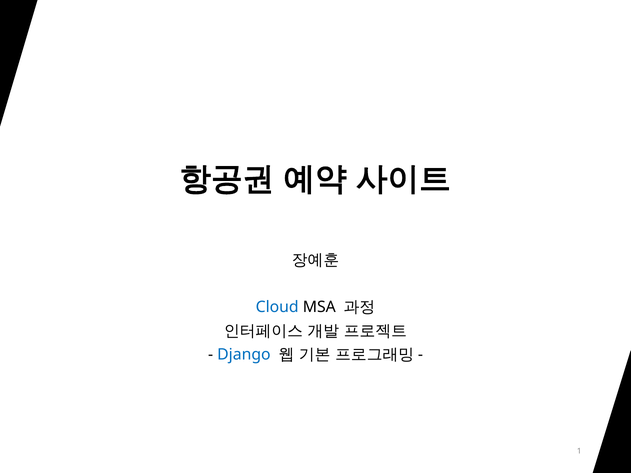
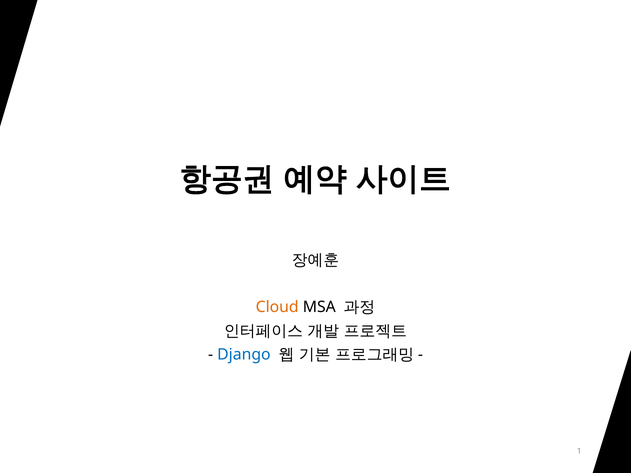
Cloud colour: blue -> orange
